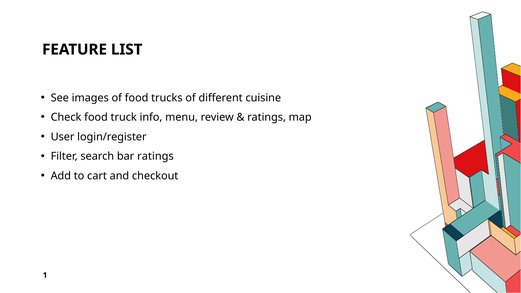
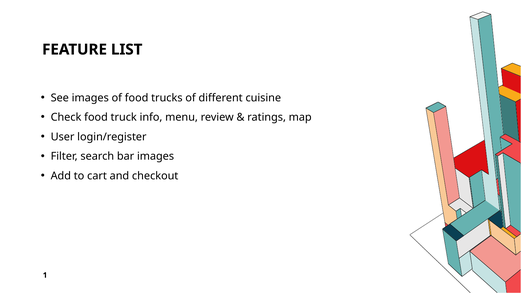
bar ratings: ratings -> images
